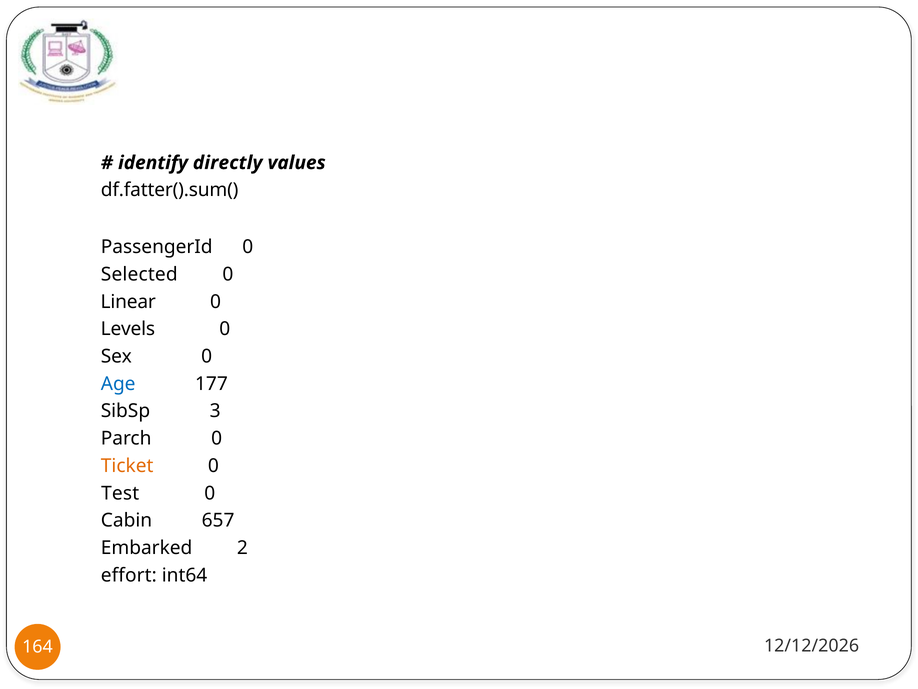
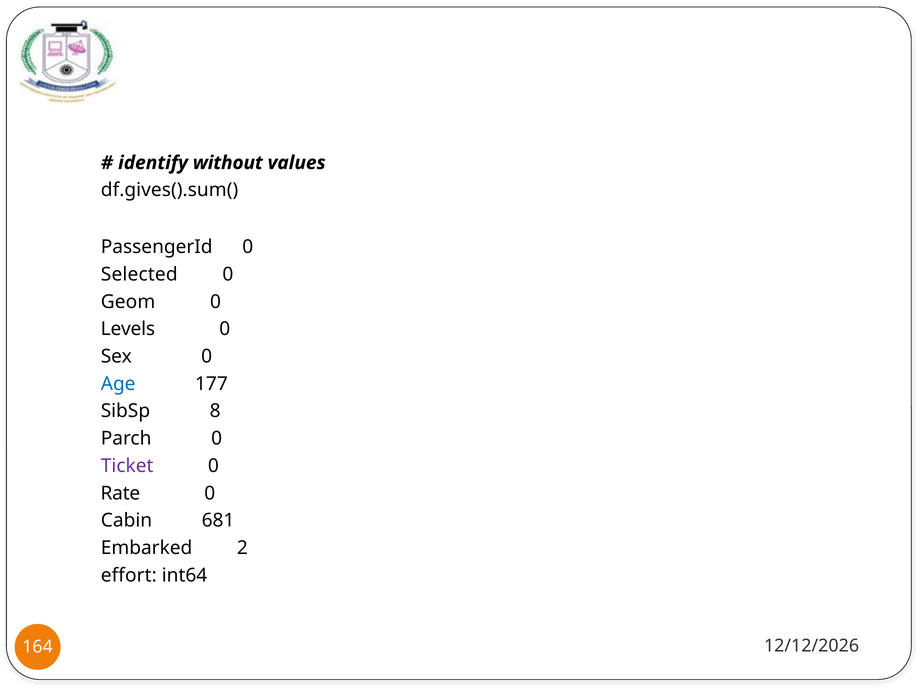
directly: directly -> without
df.fatter().sum(: df.fatter().sum( -> df.gives().sum(
Linear: Linear -> Geom
3: 3 -> 8
Ticket colour: orange -> purple
Test: Test -> Rate
657: 657 -> 681
